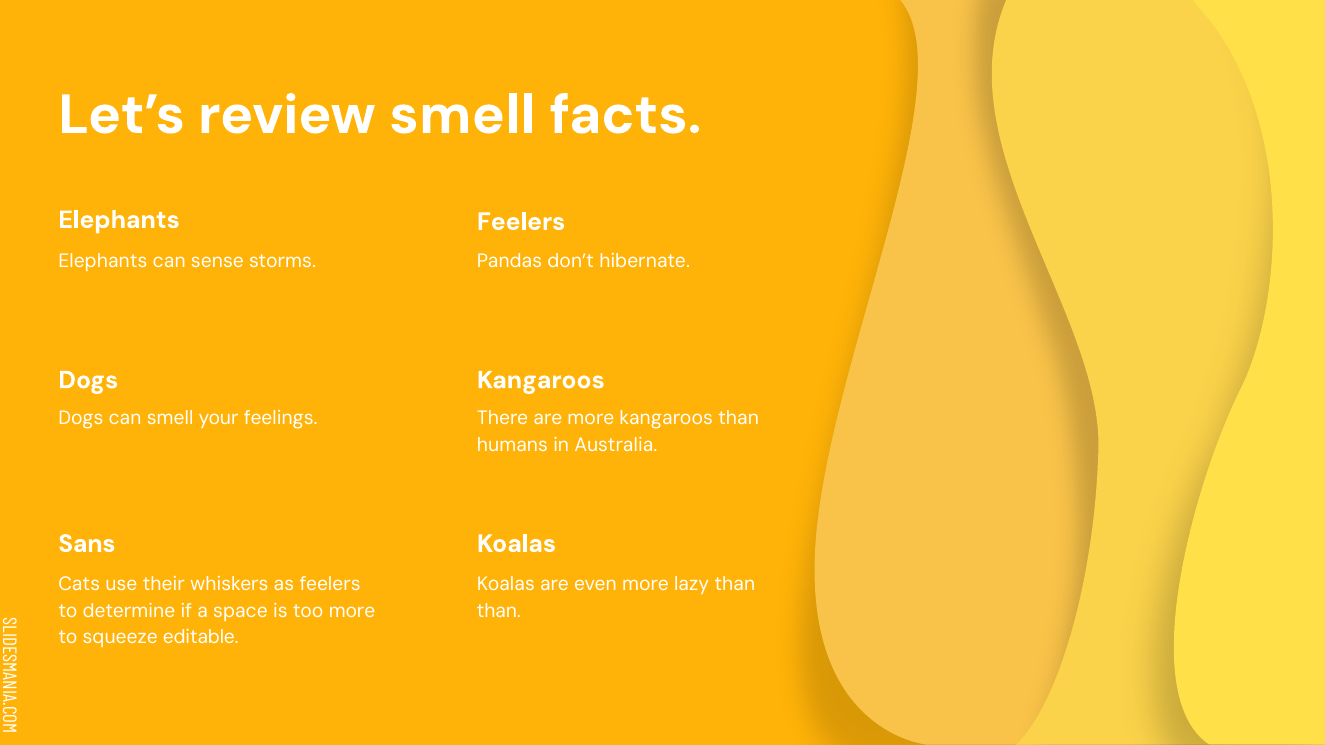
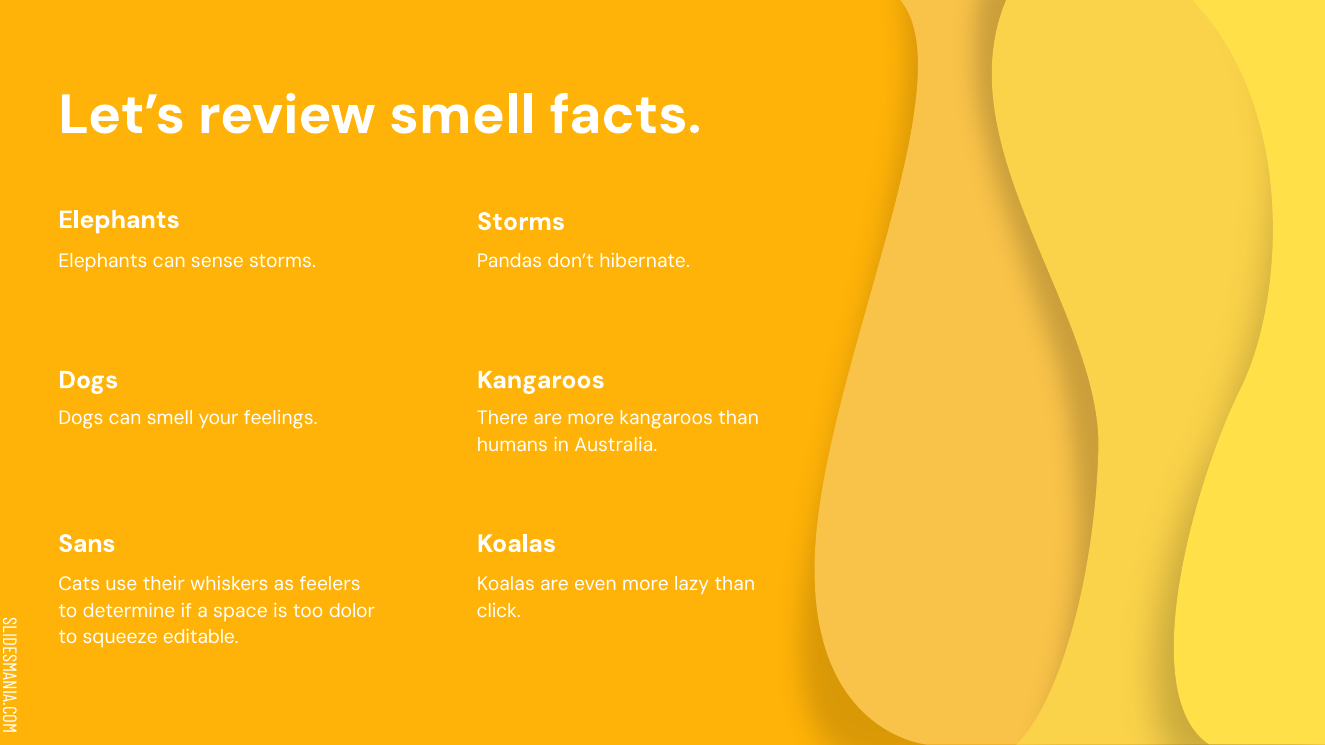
Feelers at (521, 222): Feelers -> Storms
too more: more -> dolor
than at (499, 611): than -> click
